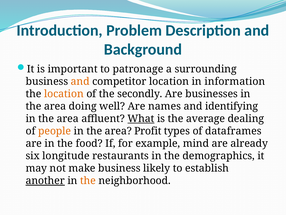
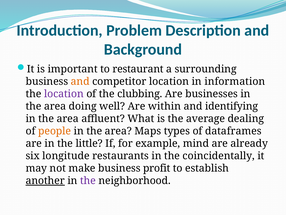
patronage: patronage -> restaurant
location at (64, 94) colour: orange -> purple
secondly: secondly -> clubbing
names: names -> within
What underline: present -> none
Profit: Profit -> Maps
food: food -> little
demographics: demographics -> coincidentally
likely: likely -> profit
the at (88, 180) colour: orange -> purple
